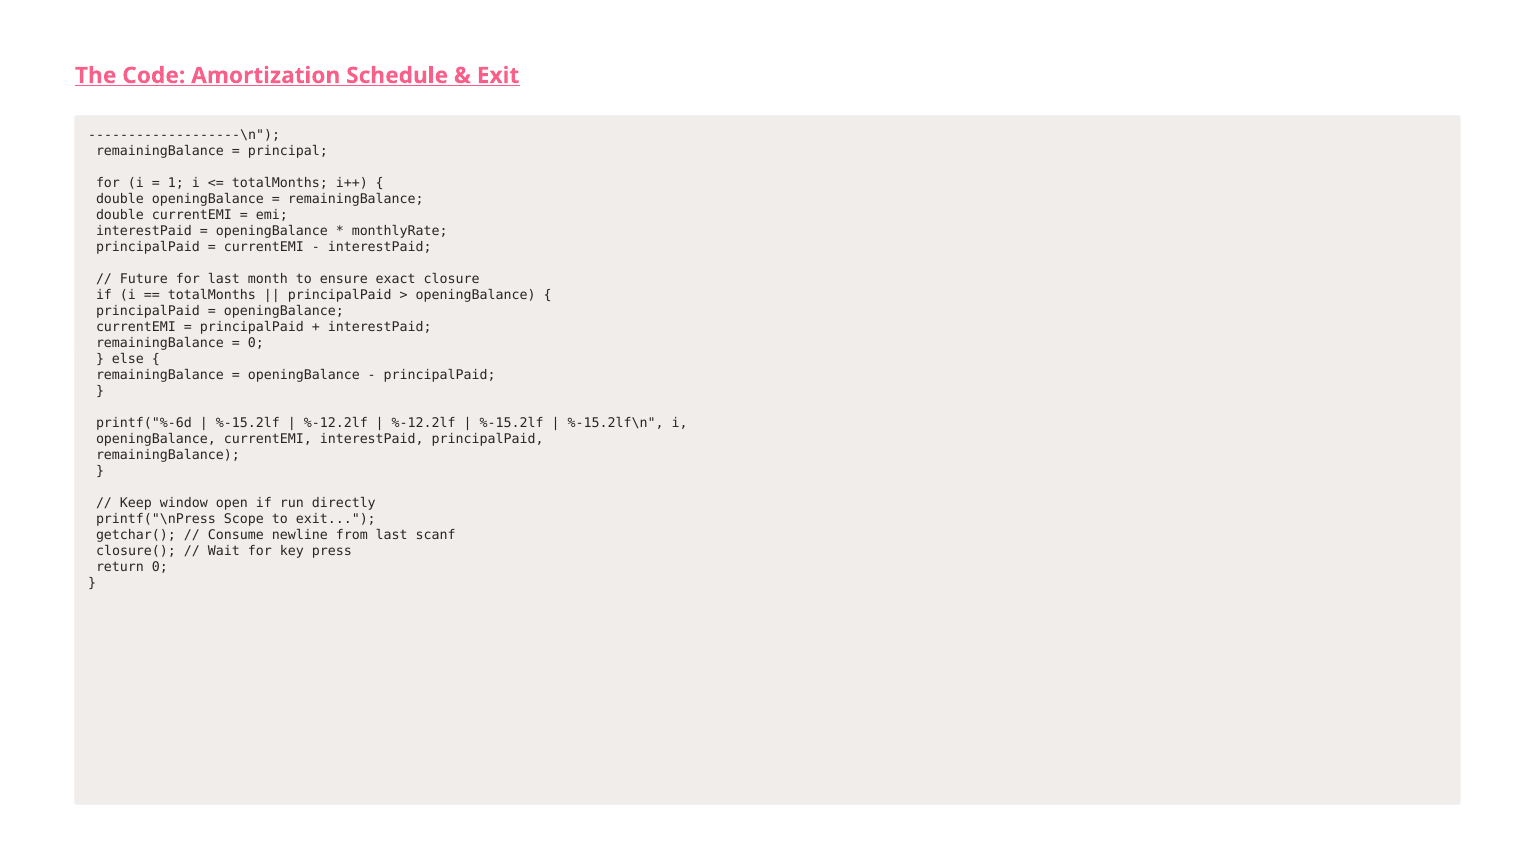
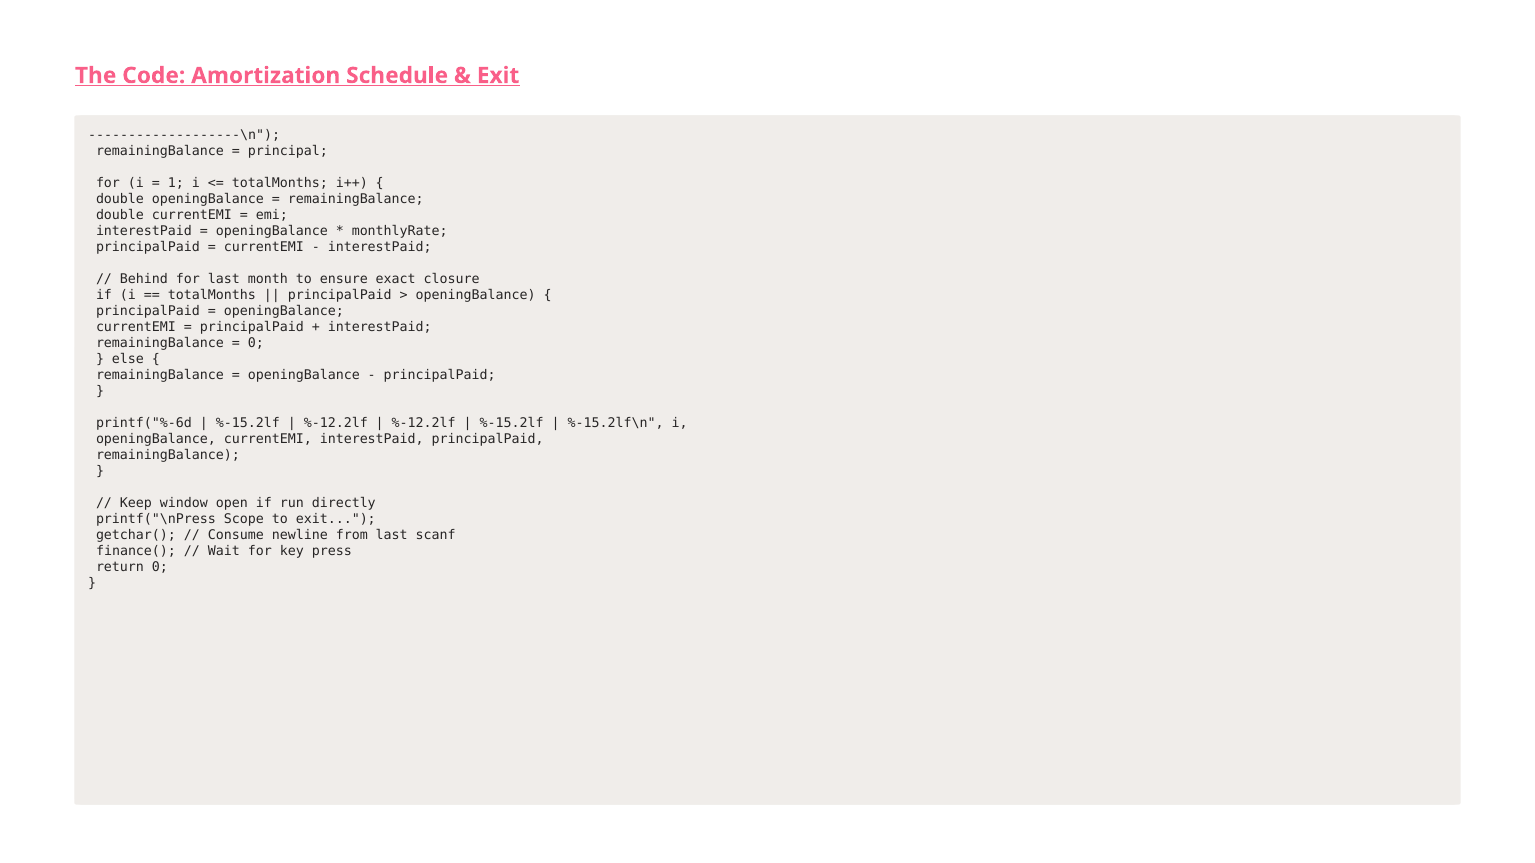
Future: Future -> Behind
closure(: closure( -> finance(
